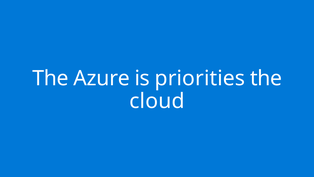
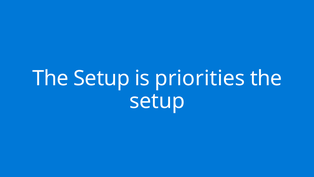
Azure at (102, 78): Azure -> Setup
cloud at (157, 101): cloud -> setup
